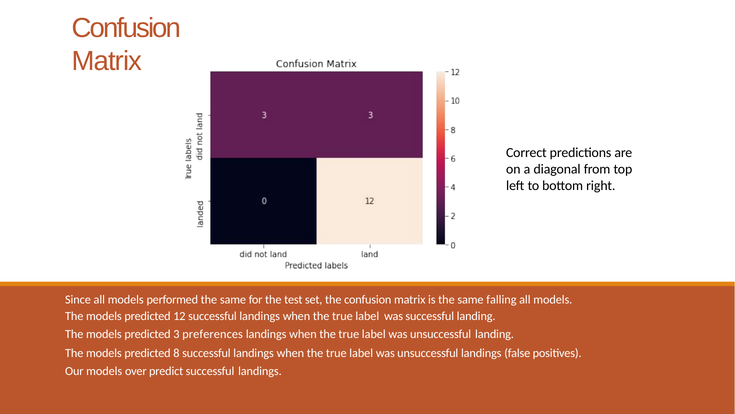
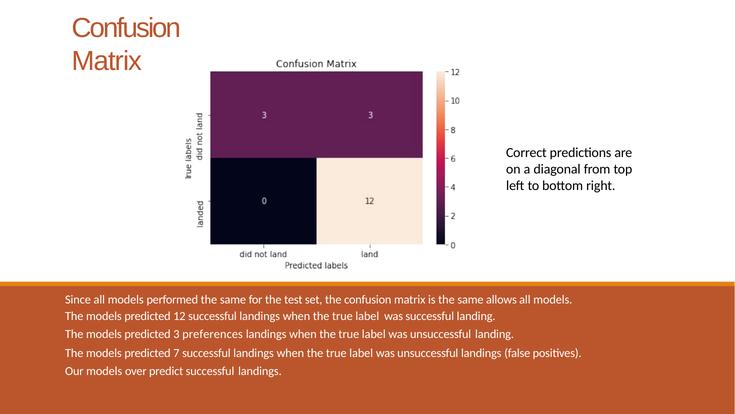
falling: falling -> allows
8: 8 -> 7
